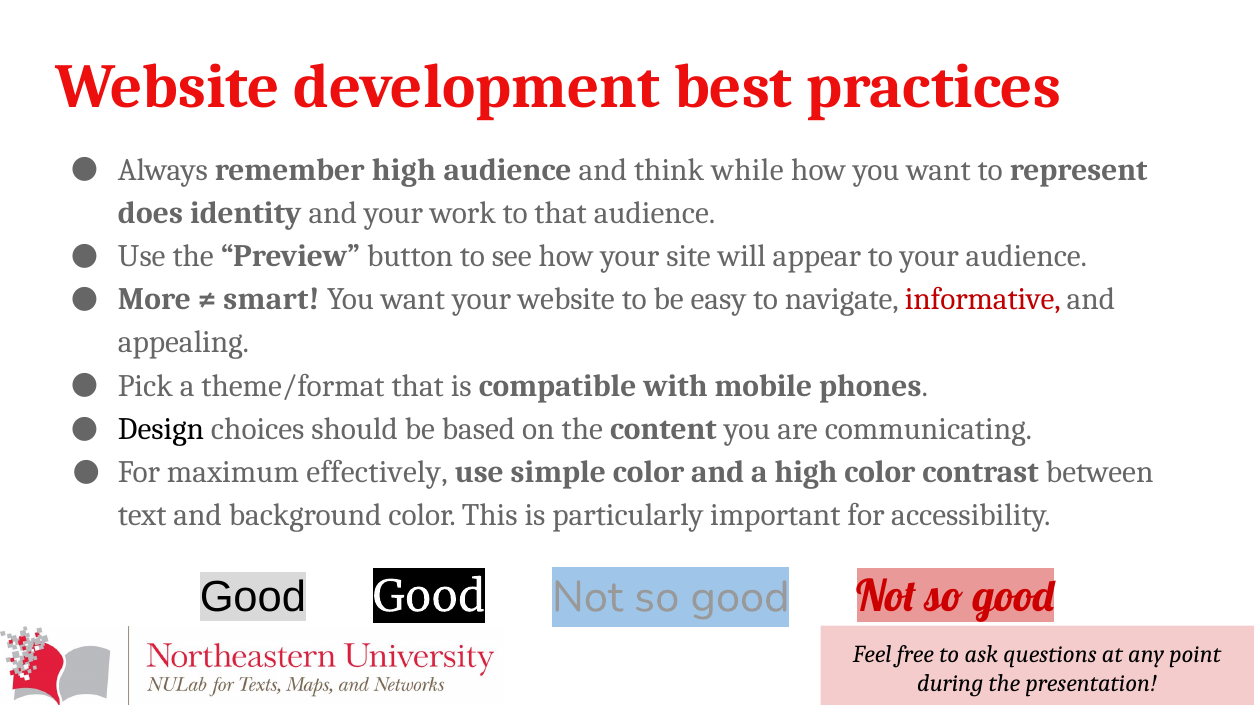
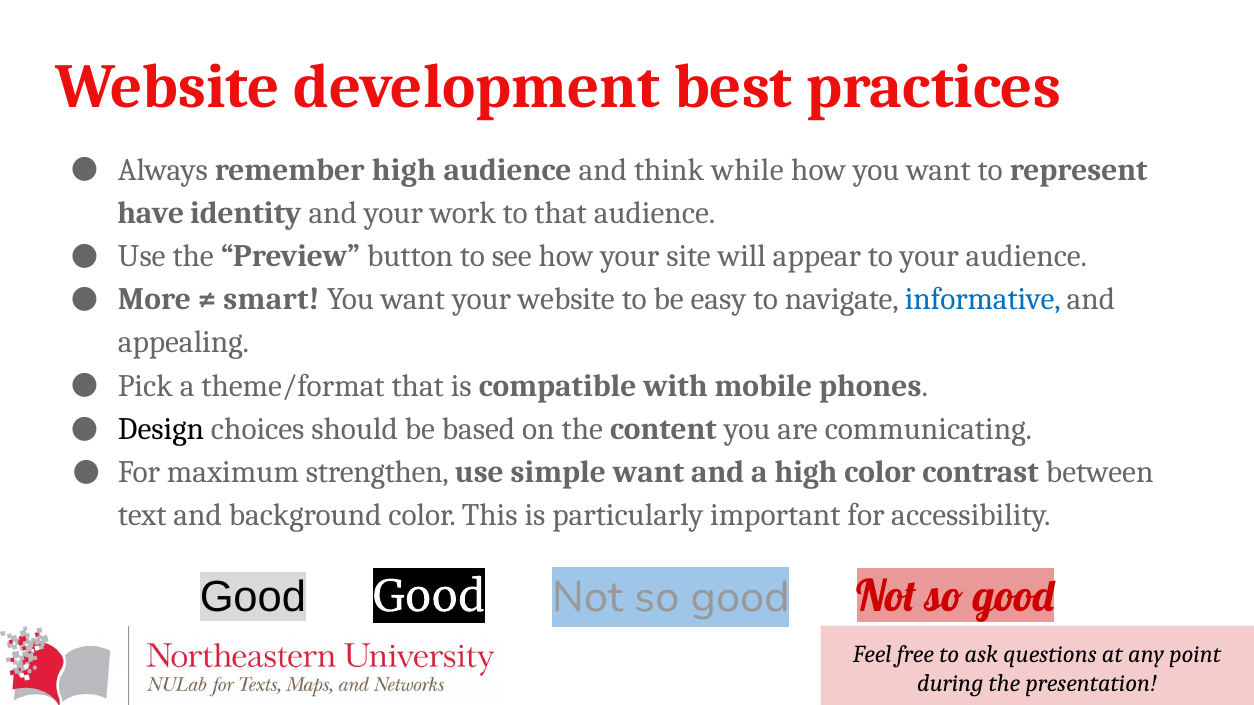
does: does -> have
informative colour: red -> blue
effectively: effectively -> strengthen
simple color: color -> want
